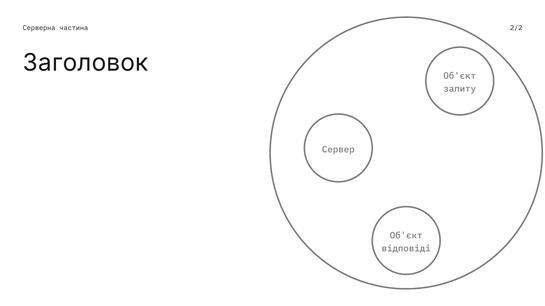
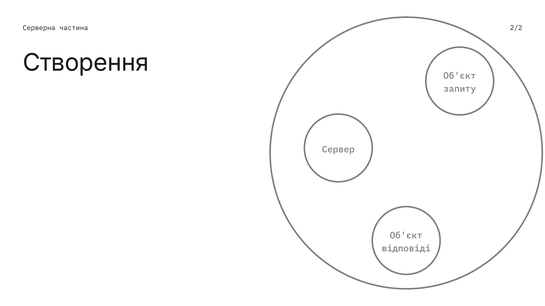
Заголовок: Заголовок -> Створення
